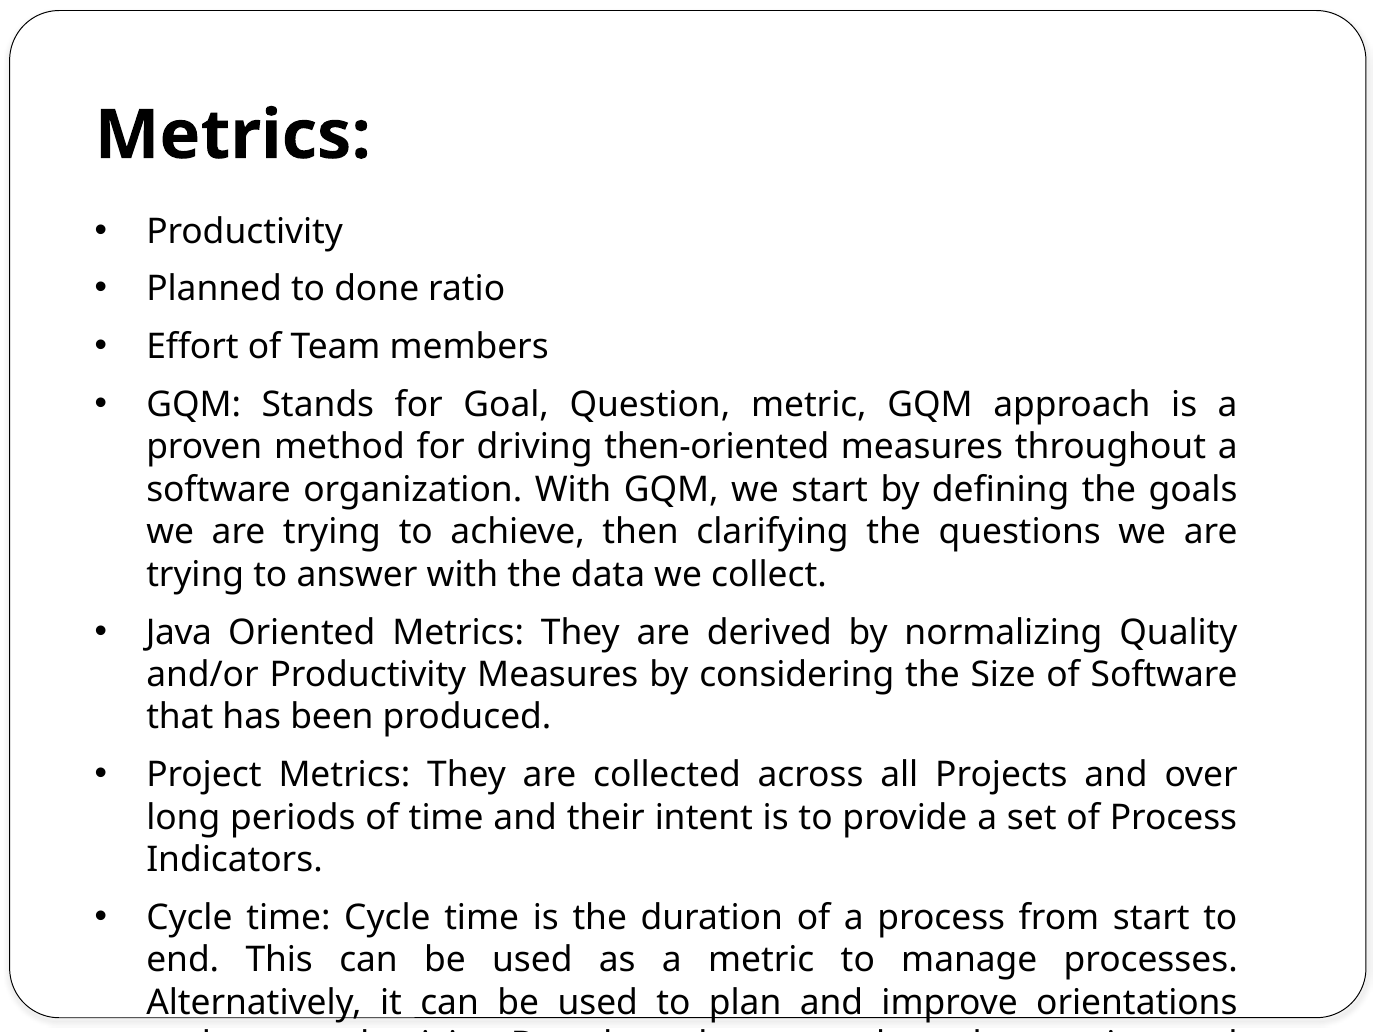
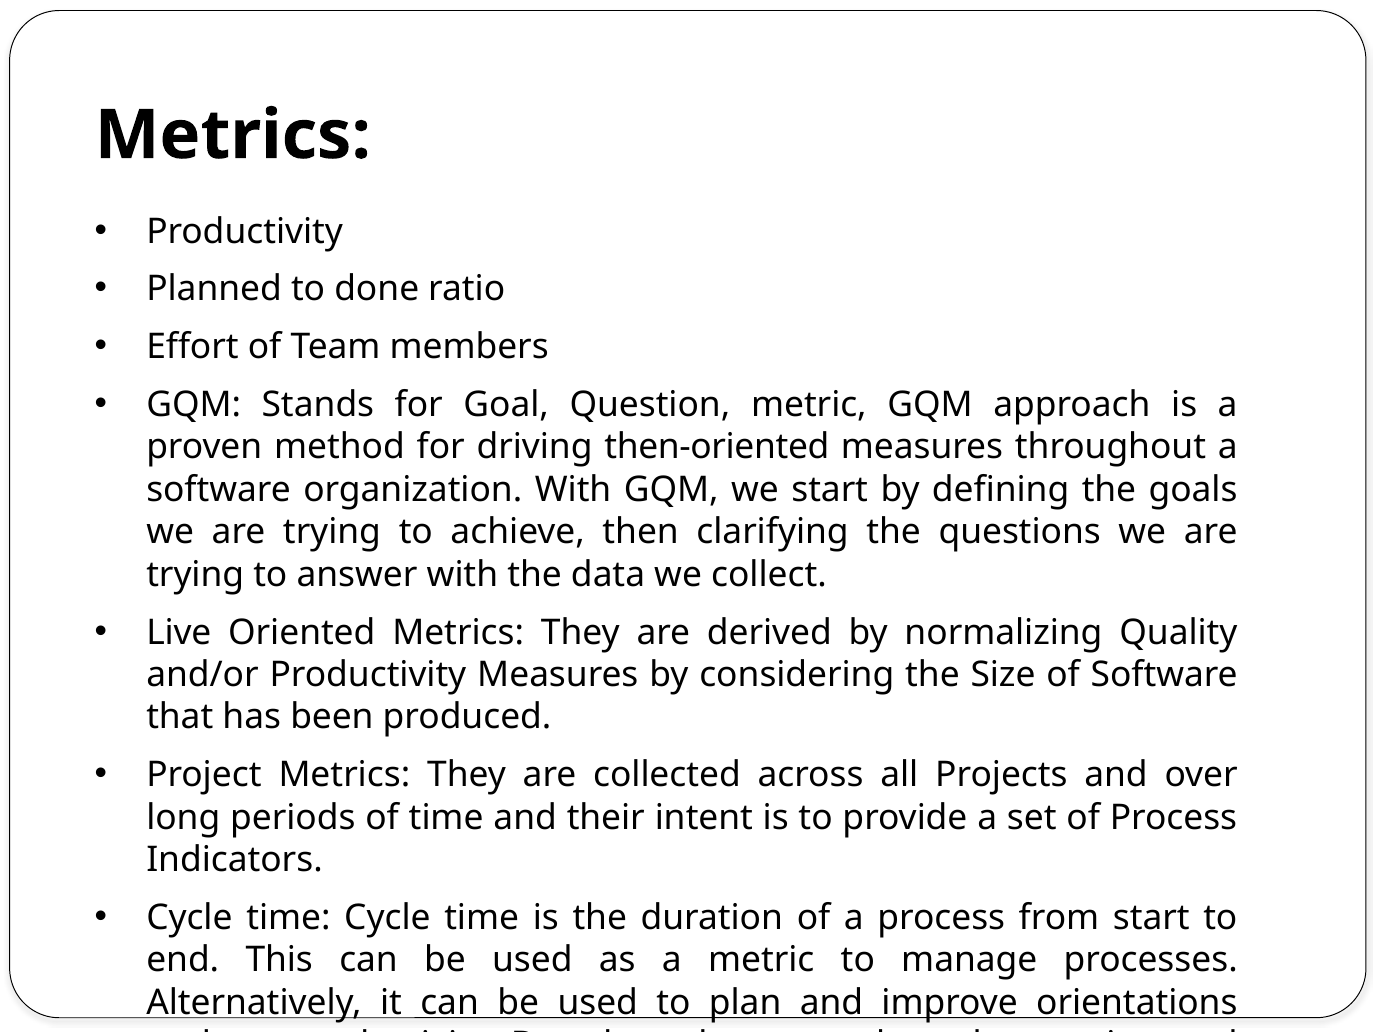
Java: Java -> Live
